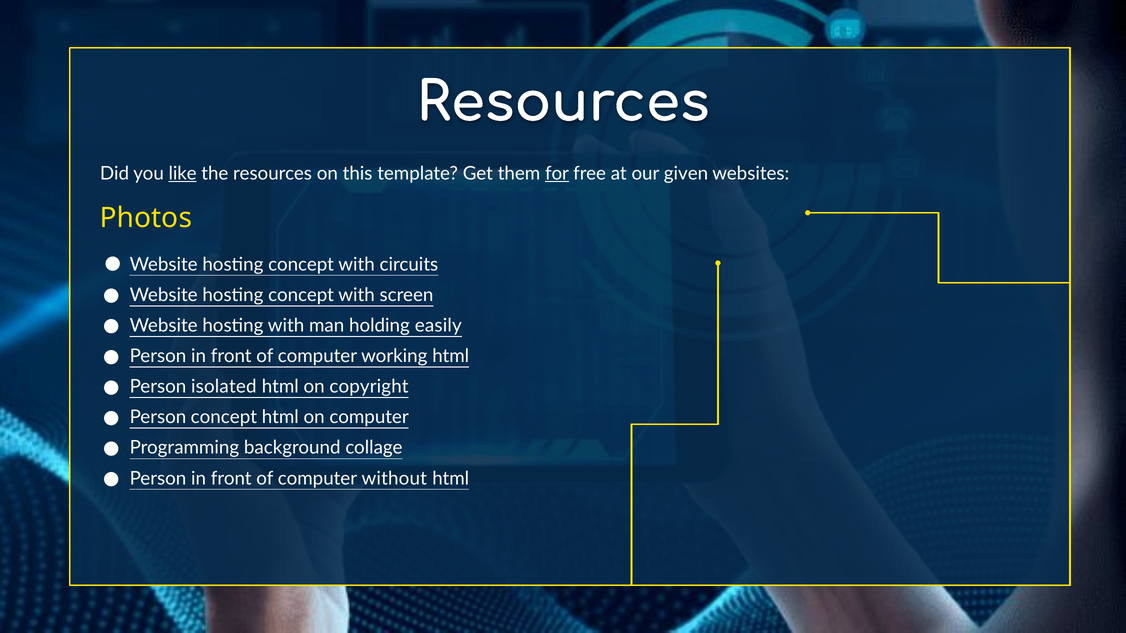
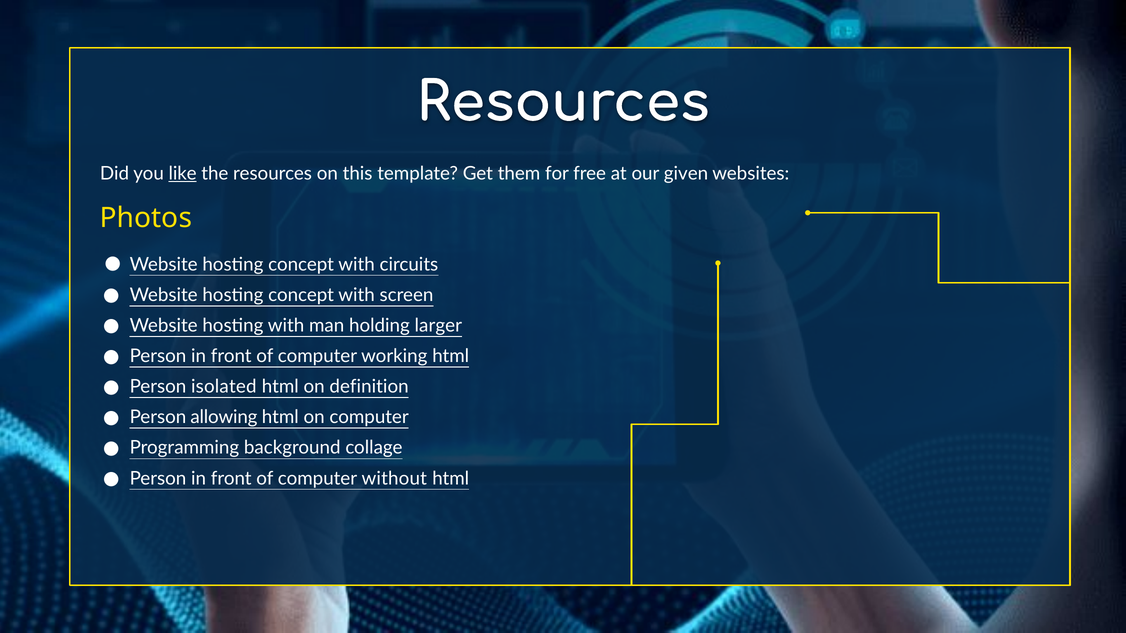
for underline: present -> none
easily: easily -> larger
copyright: copyright -> definition
Person concept: concept -> allowing
